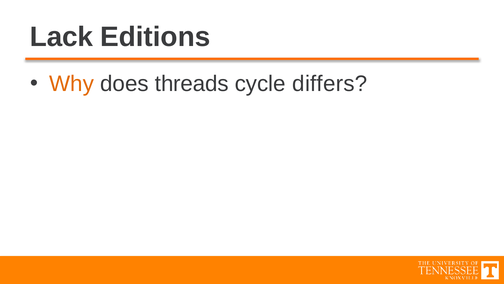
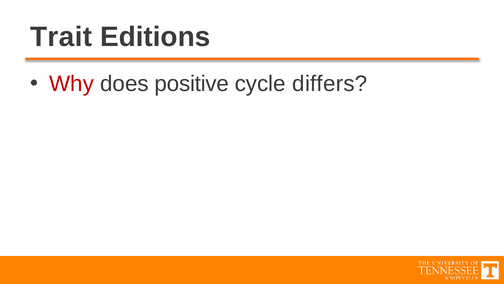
Lack: Lack -> Trait
Why colour: orange -> red
threads: threads -> positive
